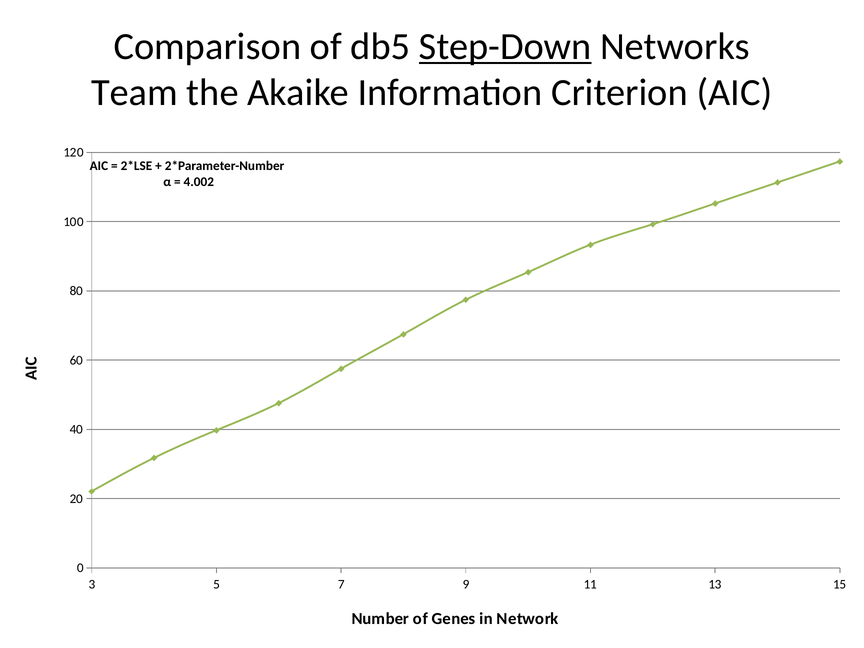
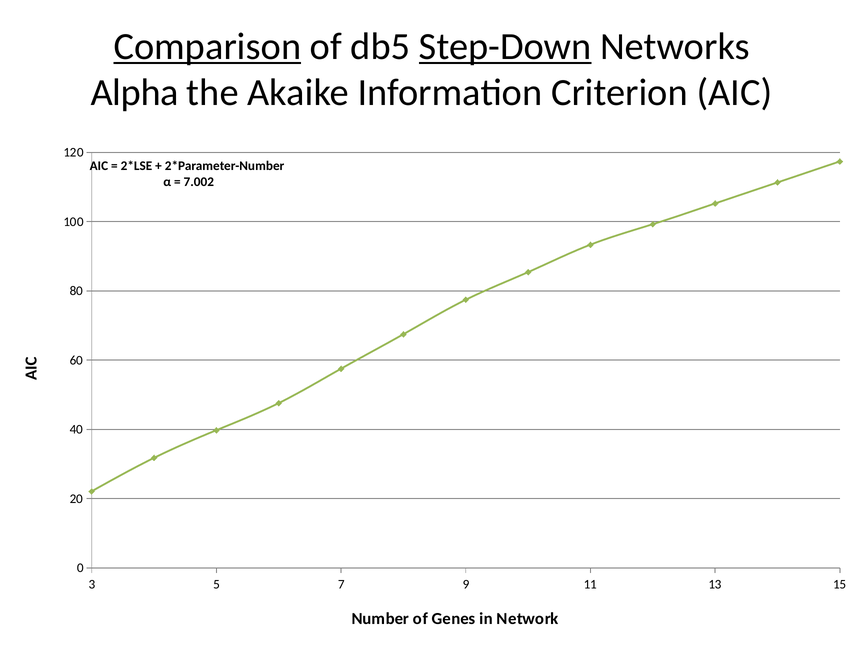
Comparison underline: none -> present
Team: Team -> Alpha
4.002: 4.002 -> 7.002
